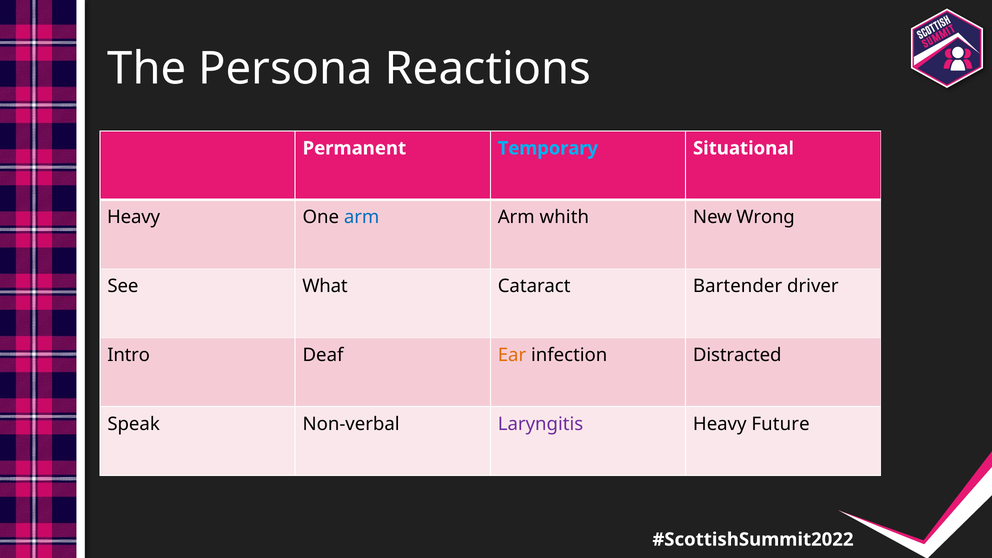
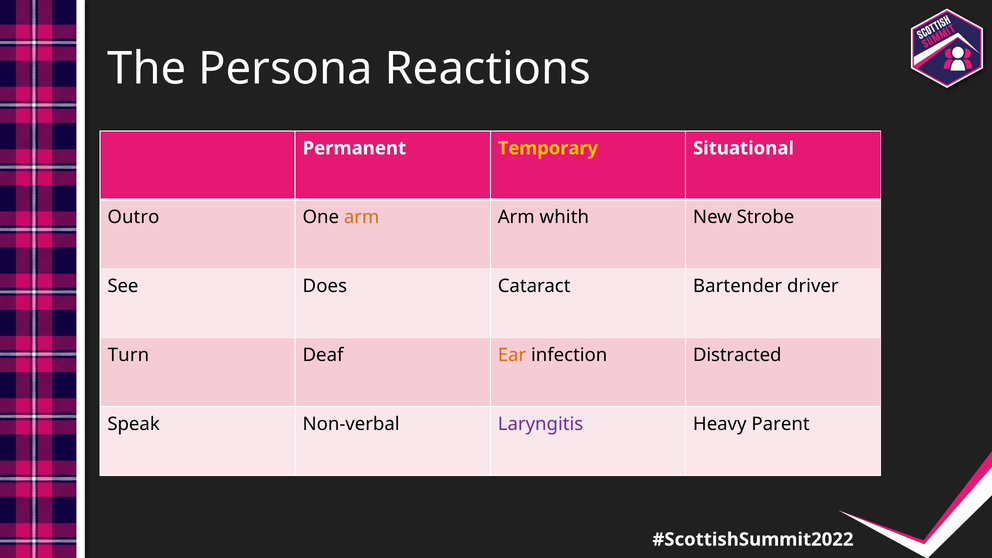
Temporary colour: light blue -> yellow
Heavy at (134, 217): Heavy -> Outro
arm at (362, 217) colour: blue -> orange
Wrong: Wrong -> Strobe
What: What -> Does
Intro: Intro -> Turn
Future: Future -> Parent
